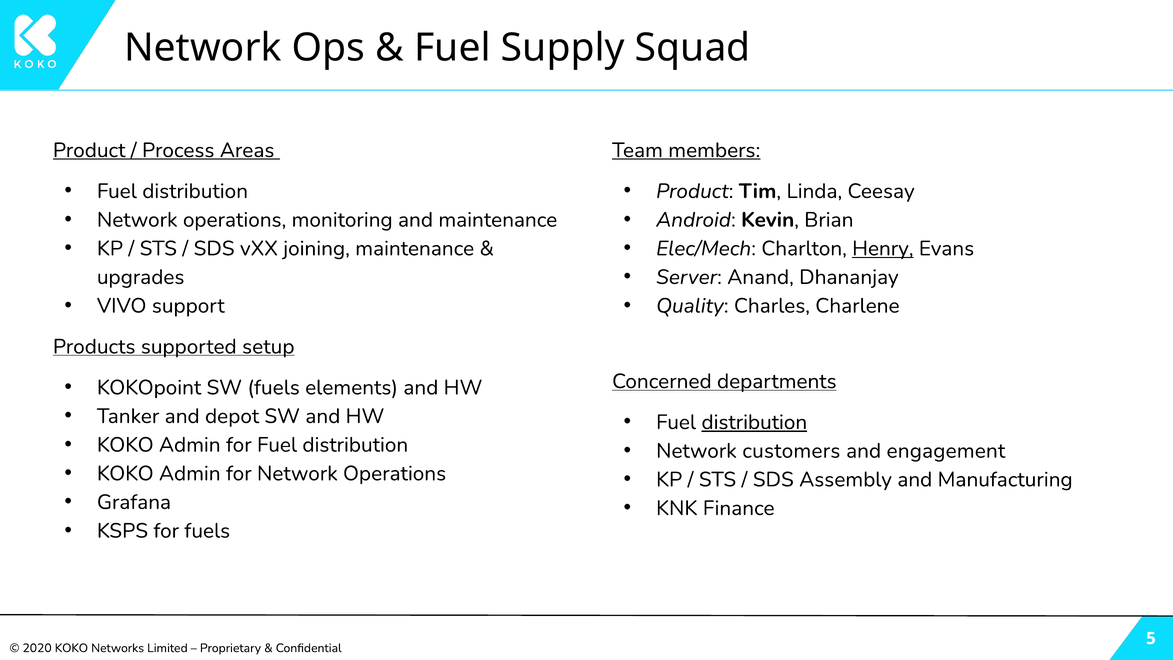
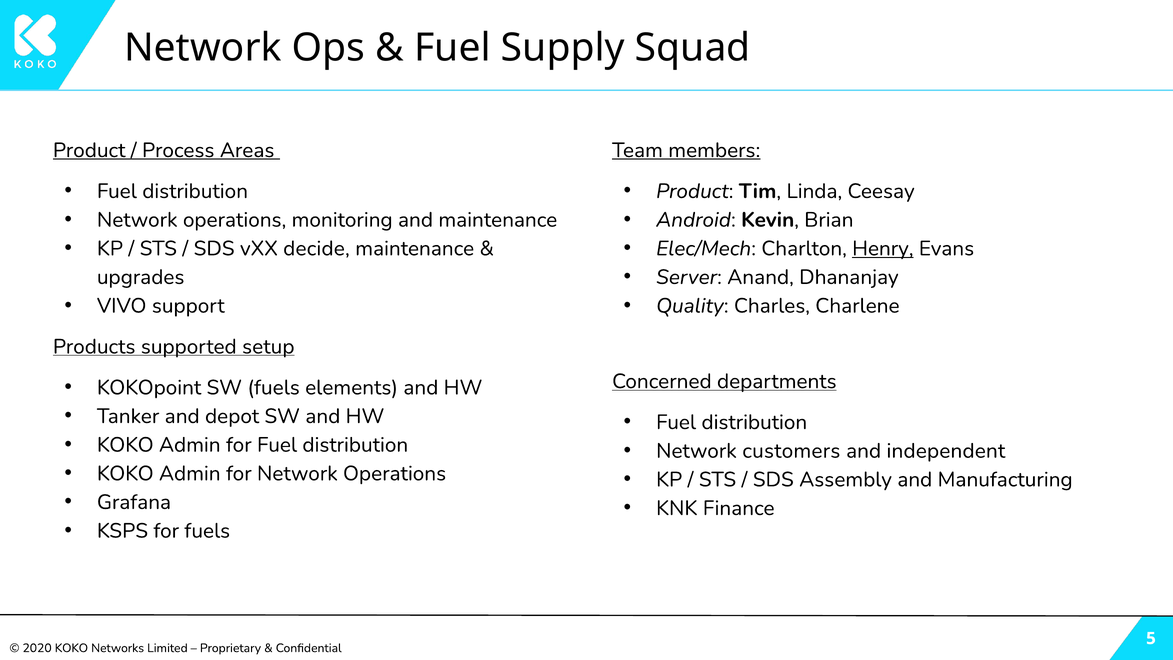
joining: joining -> decide
distribution at (754, 422) underline: present -> none
engagement: engagement -> independent
